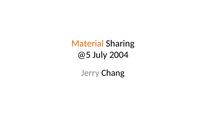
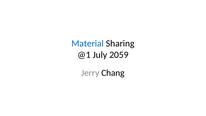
Material colour: orange -> blue
@5: @5 -> @1
2004: 2004 -> 2059
